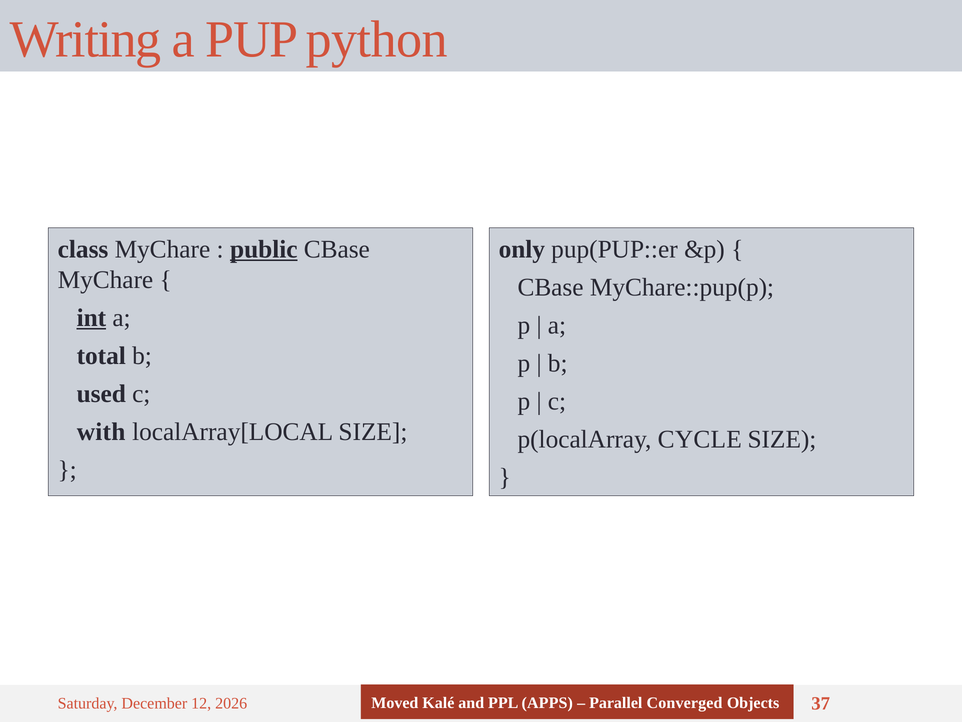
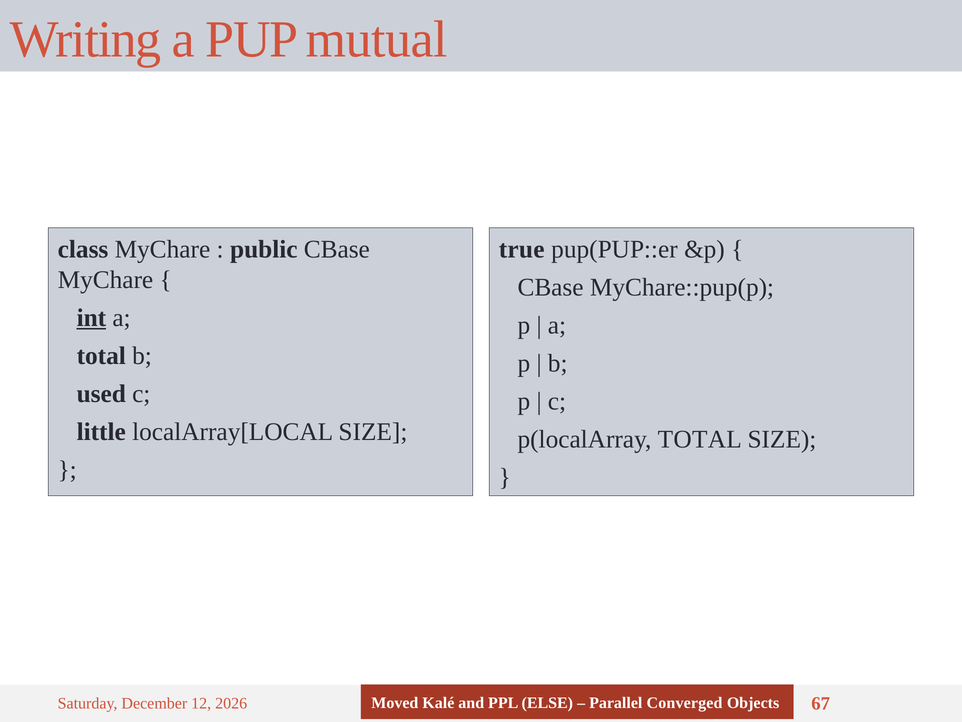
python: python -> mutual
public underline: present -> none
only: only -> true
with: with -> little
p(localArray CYCLE: CYCLE -> TOTAL
APPS: APPS -> ELSE
37: 37 -> 67
